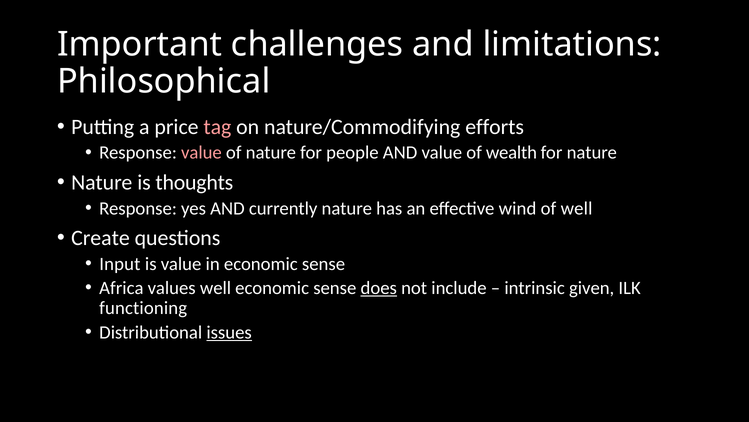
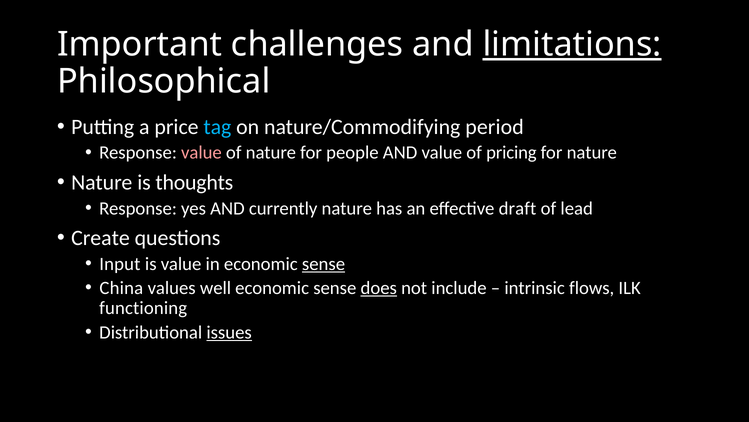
limitations underline: none -> present
tag colour: pink -> light blue
efforts: efforts -> period
wealth: wealth -> pricing
wind: wind -> draft
of well: well -> lead
sense at (324, 263) underline: none -> present
Africa: Africa -> China
given: given -> flows
